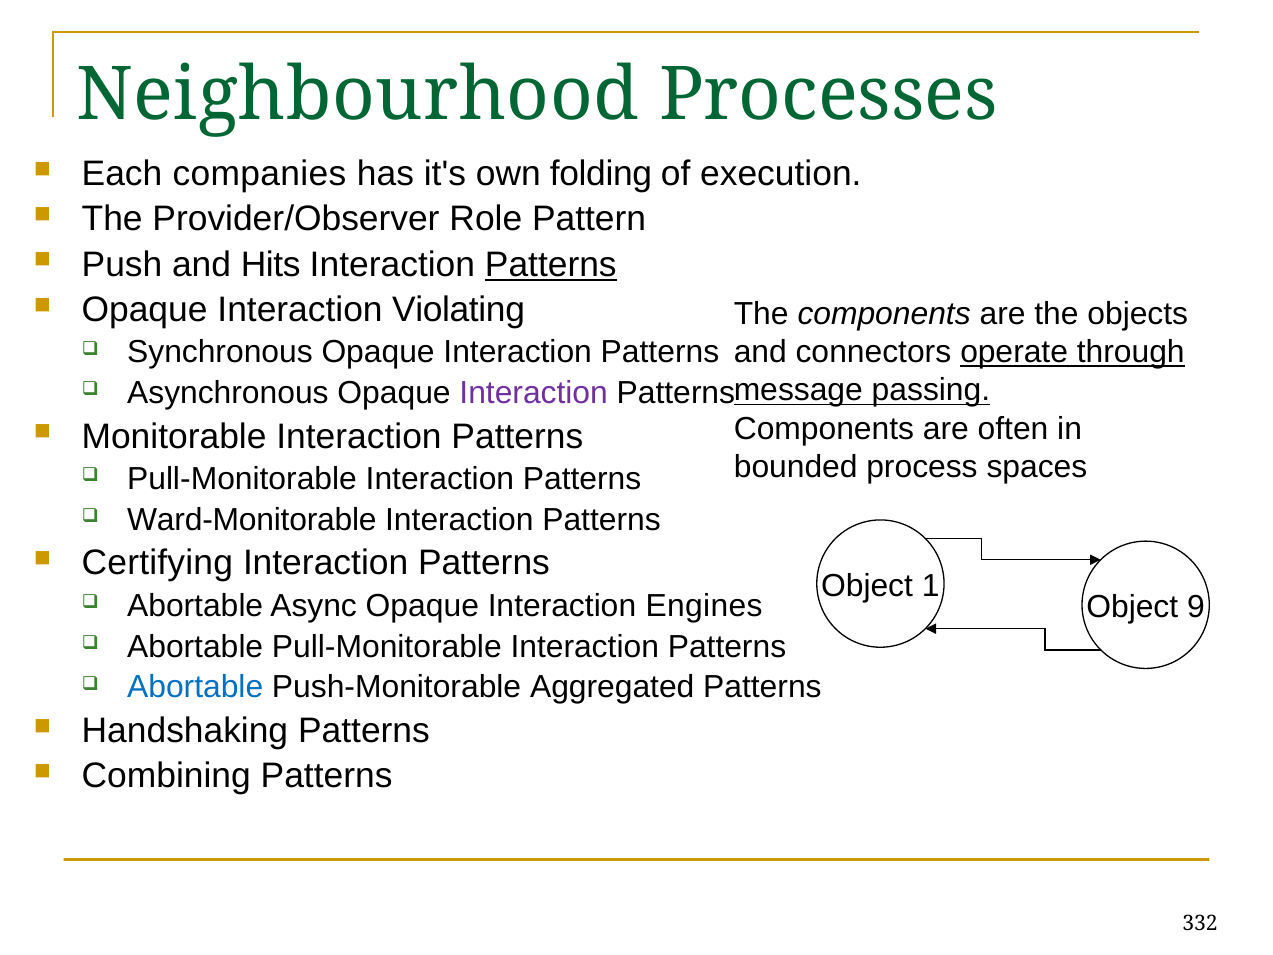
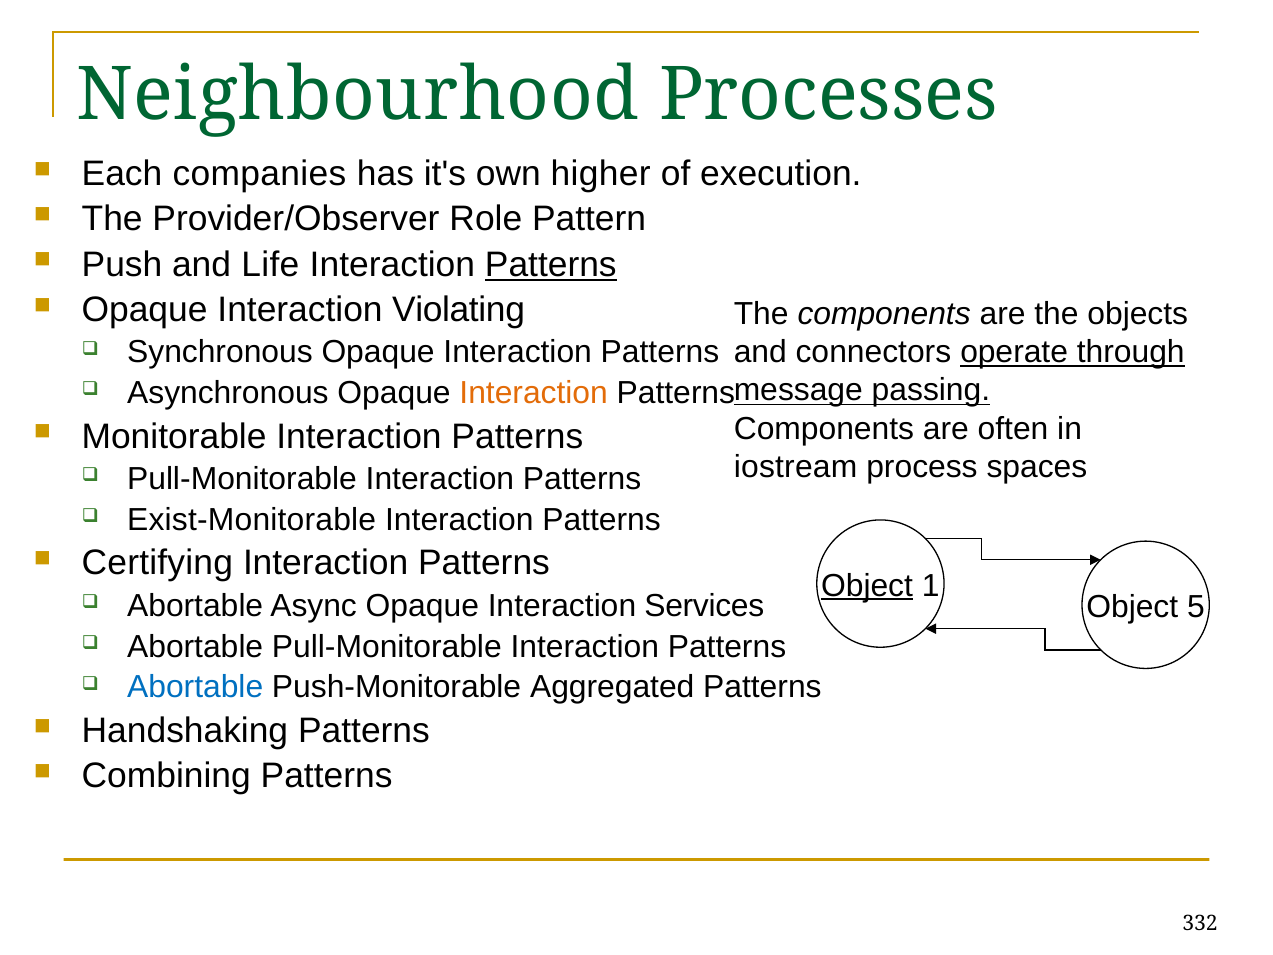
folding: folding -> higher
Hits: Hits -> Life
Interaction at (534, 393) colour: purple -> orange
bounded: bounded -> iostream
Ward-Monitorable: Ward-Monitorable -> Exist-Monitorable
Object at (867, 586) underline: none -> present
9: 9 -> 5
Engines: Engines -> Services
